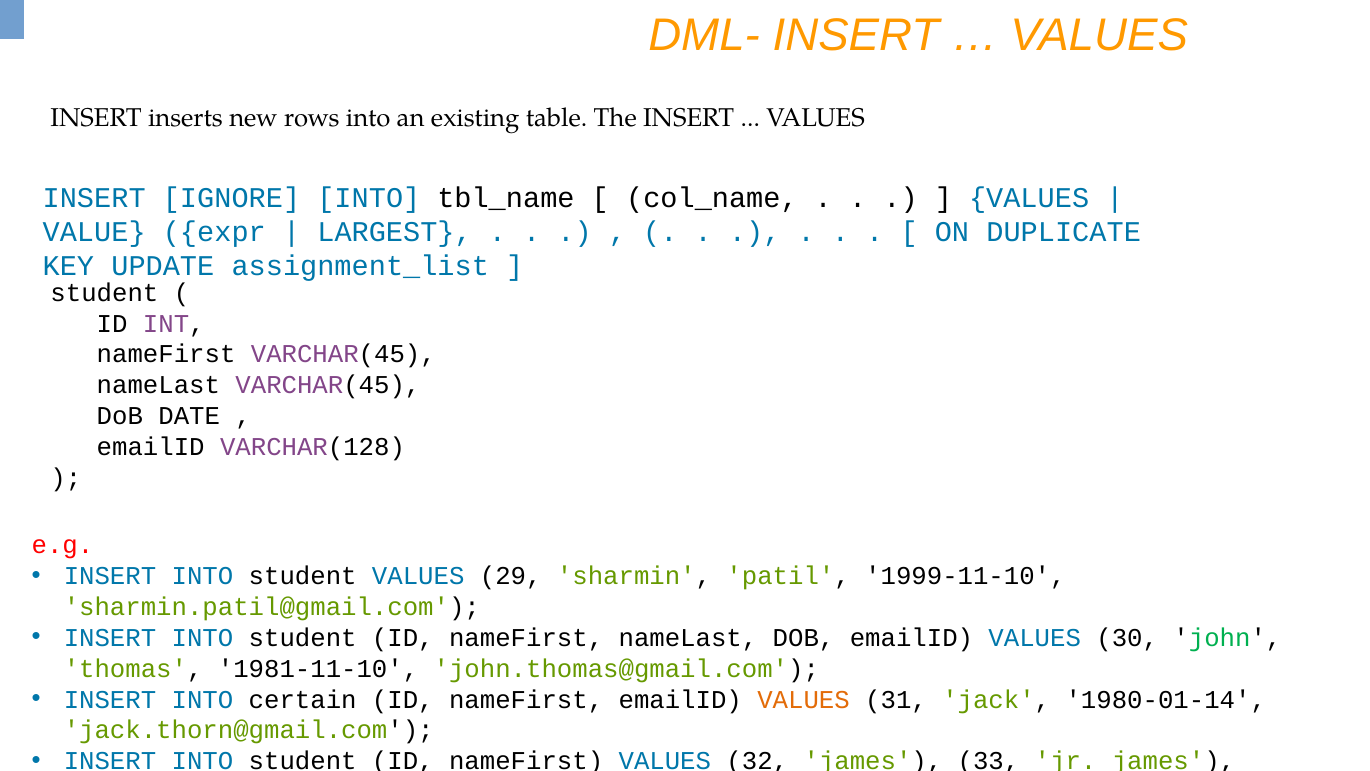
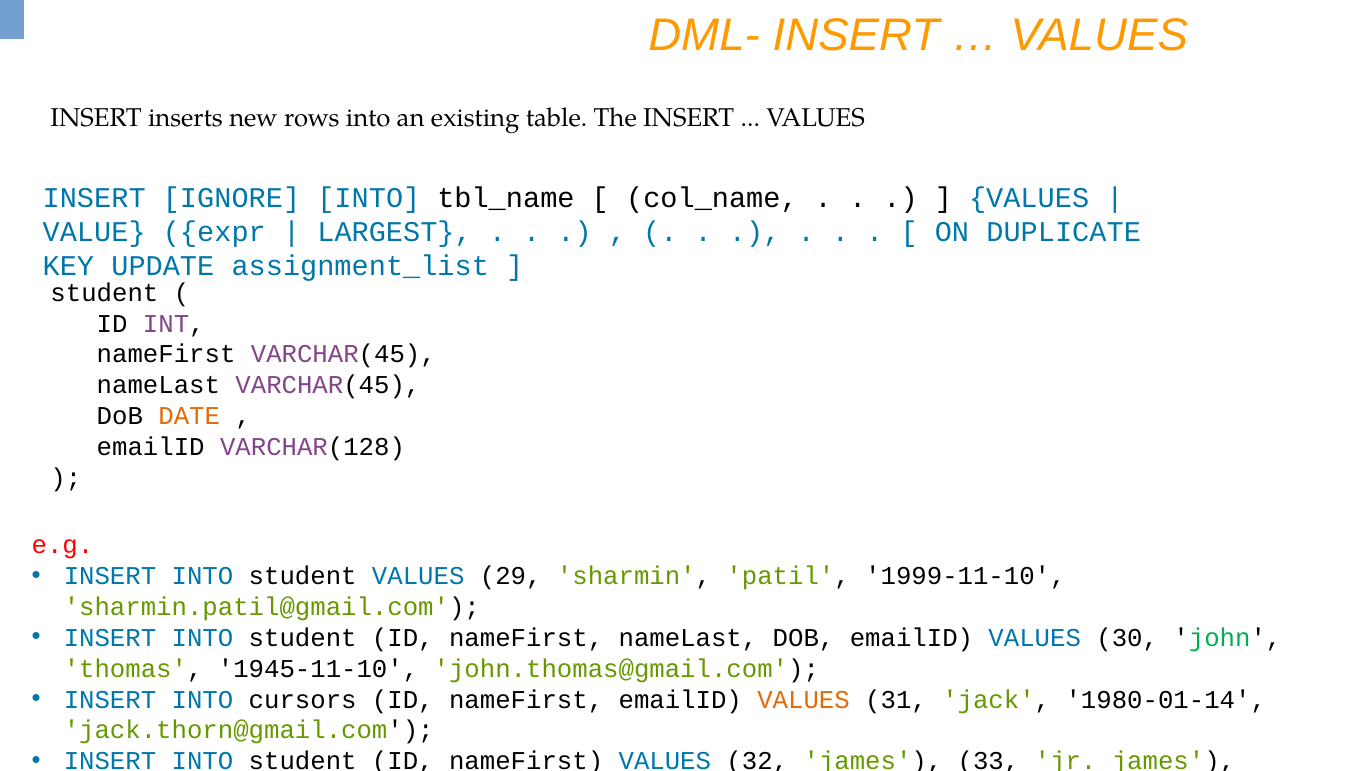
DATE colour: black -> orange
1981-11-10: 1981-11-10 -> 1945-11-10
certain: certain -> cursors
